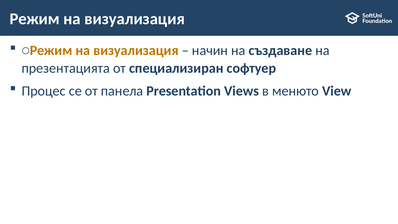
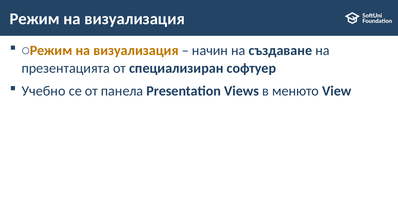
Процес: Процес -> Учебно
